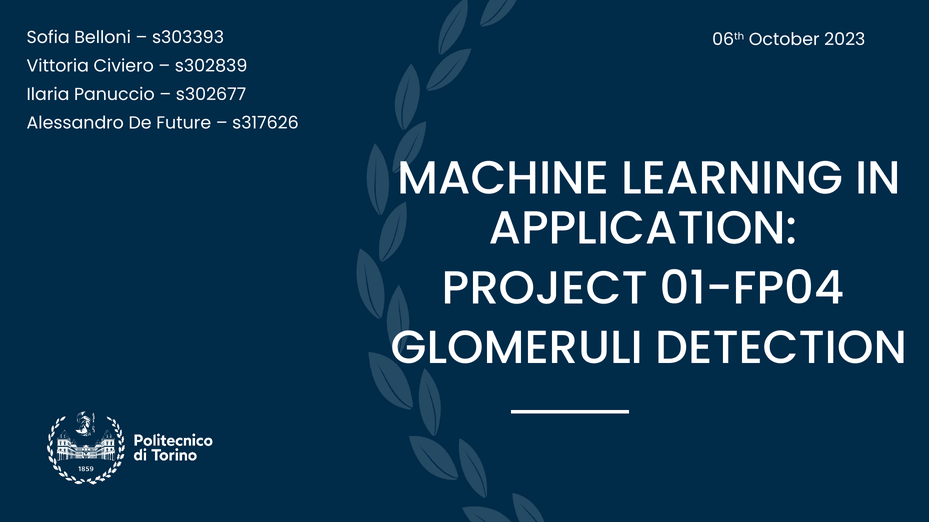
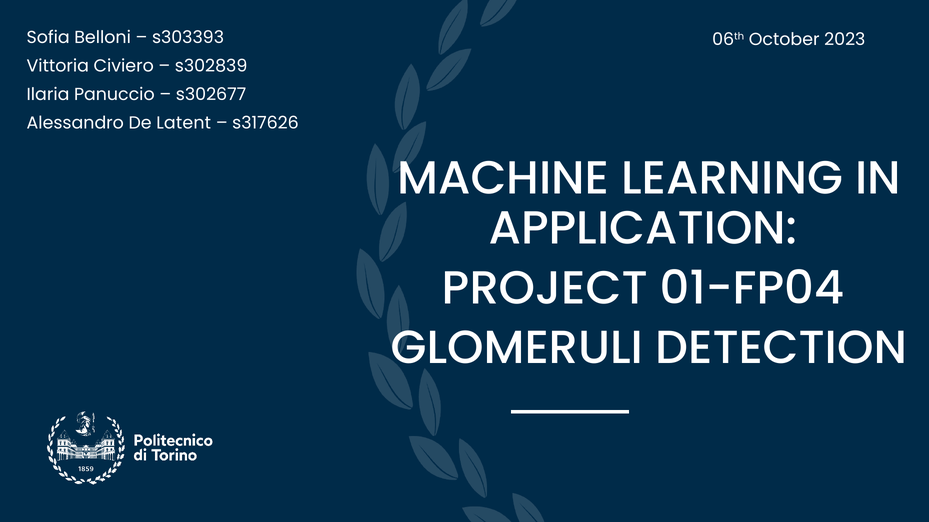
Future: Future -> Latent
